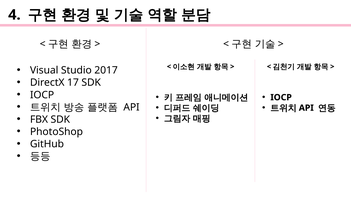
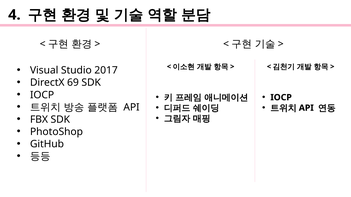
17: 17 -> 69
